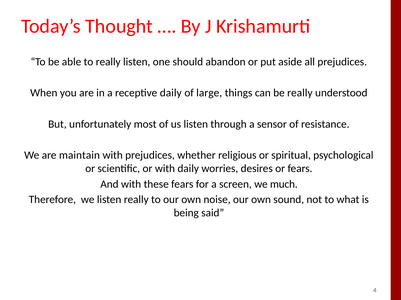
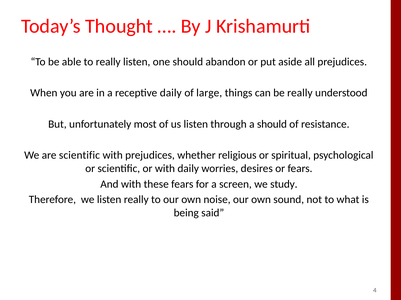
a sensor: sensor -> should
are maintain: maintain -> scientific
much: much -> study
